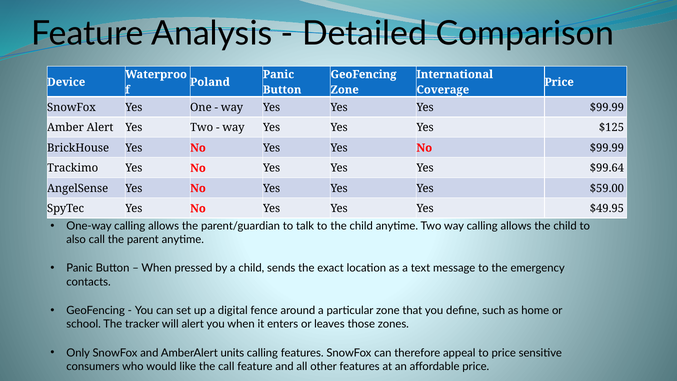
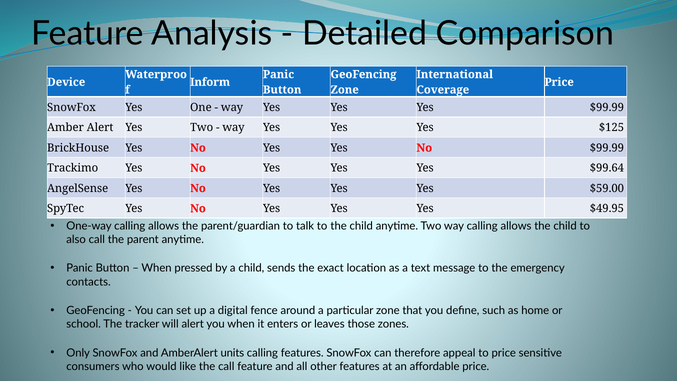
Poland: Poland -> Inform
